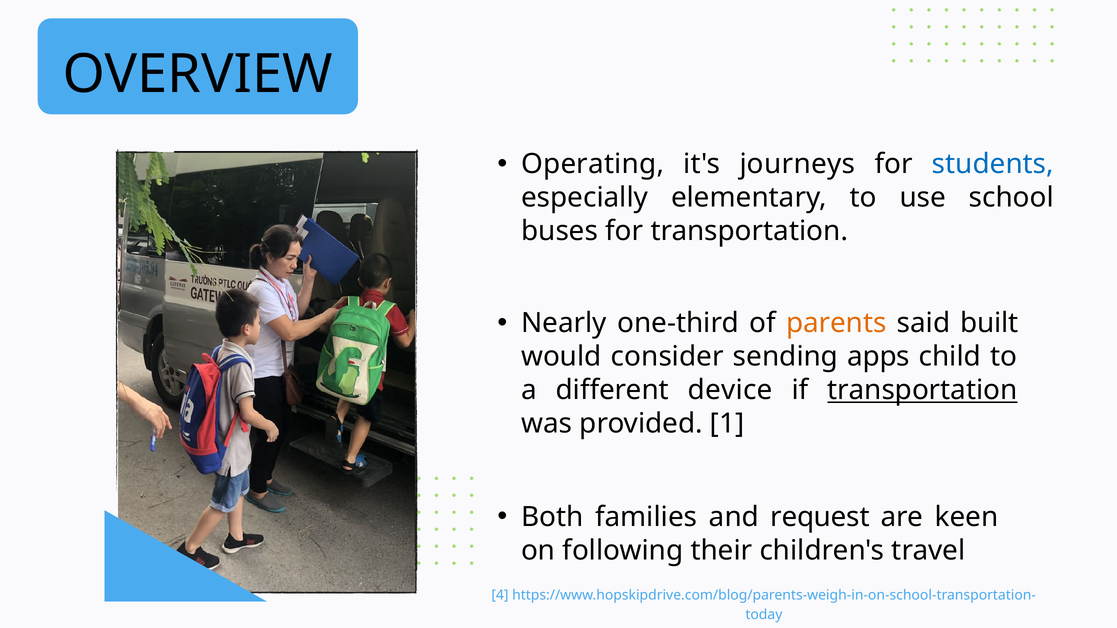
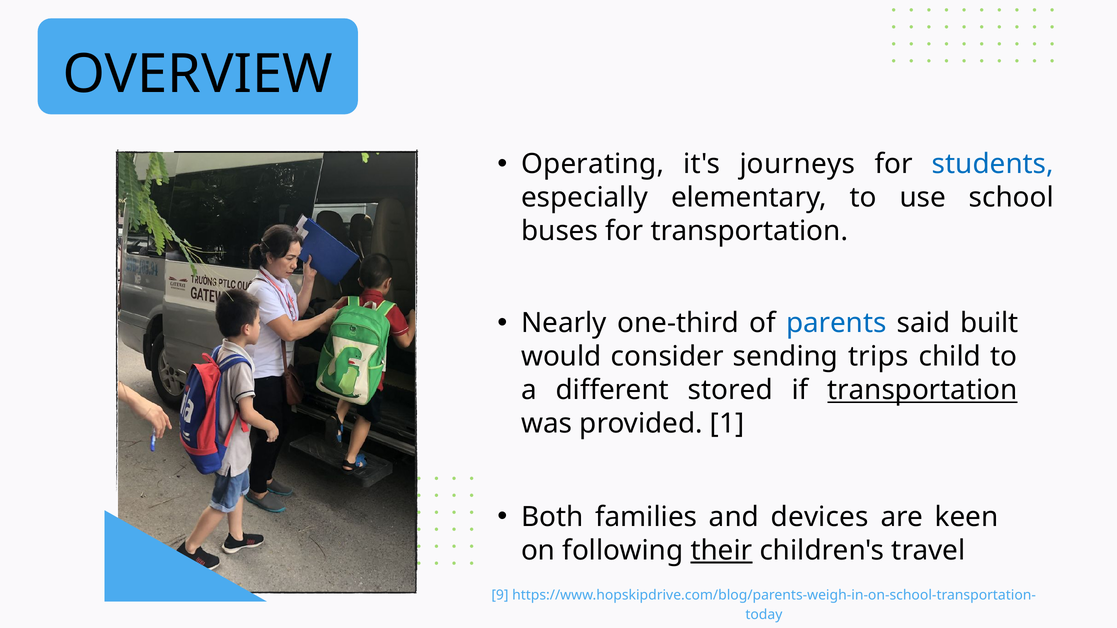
parents colour: orange -> blue
apps: apps -> trips
device: device -> stored
request: request -> devices
their underline: none -> present
4: 4 -> 9
